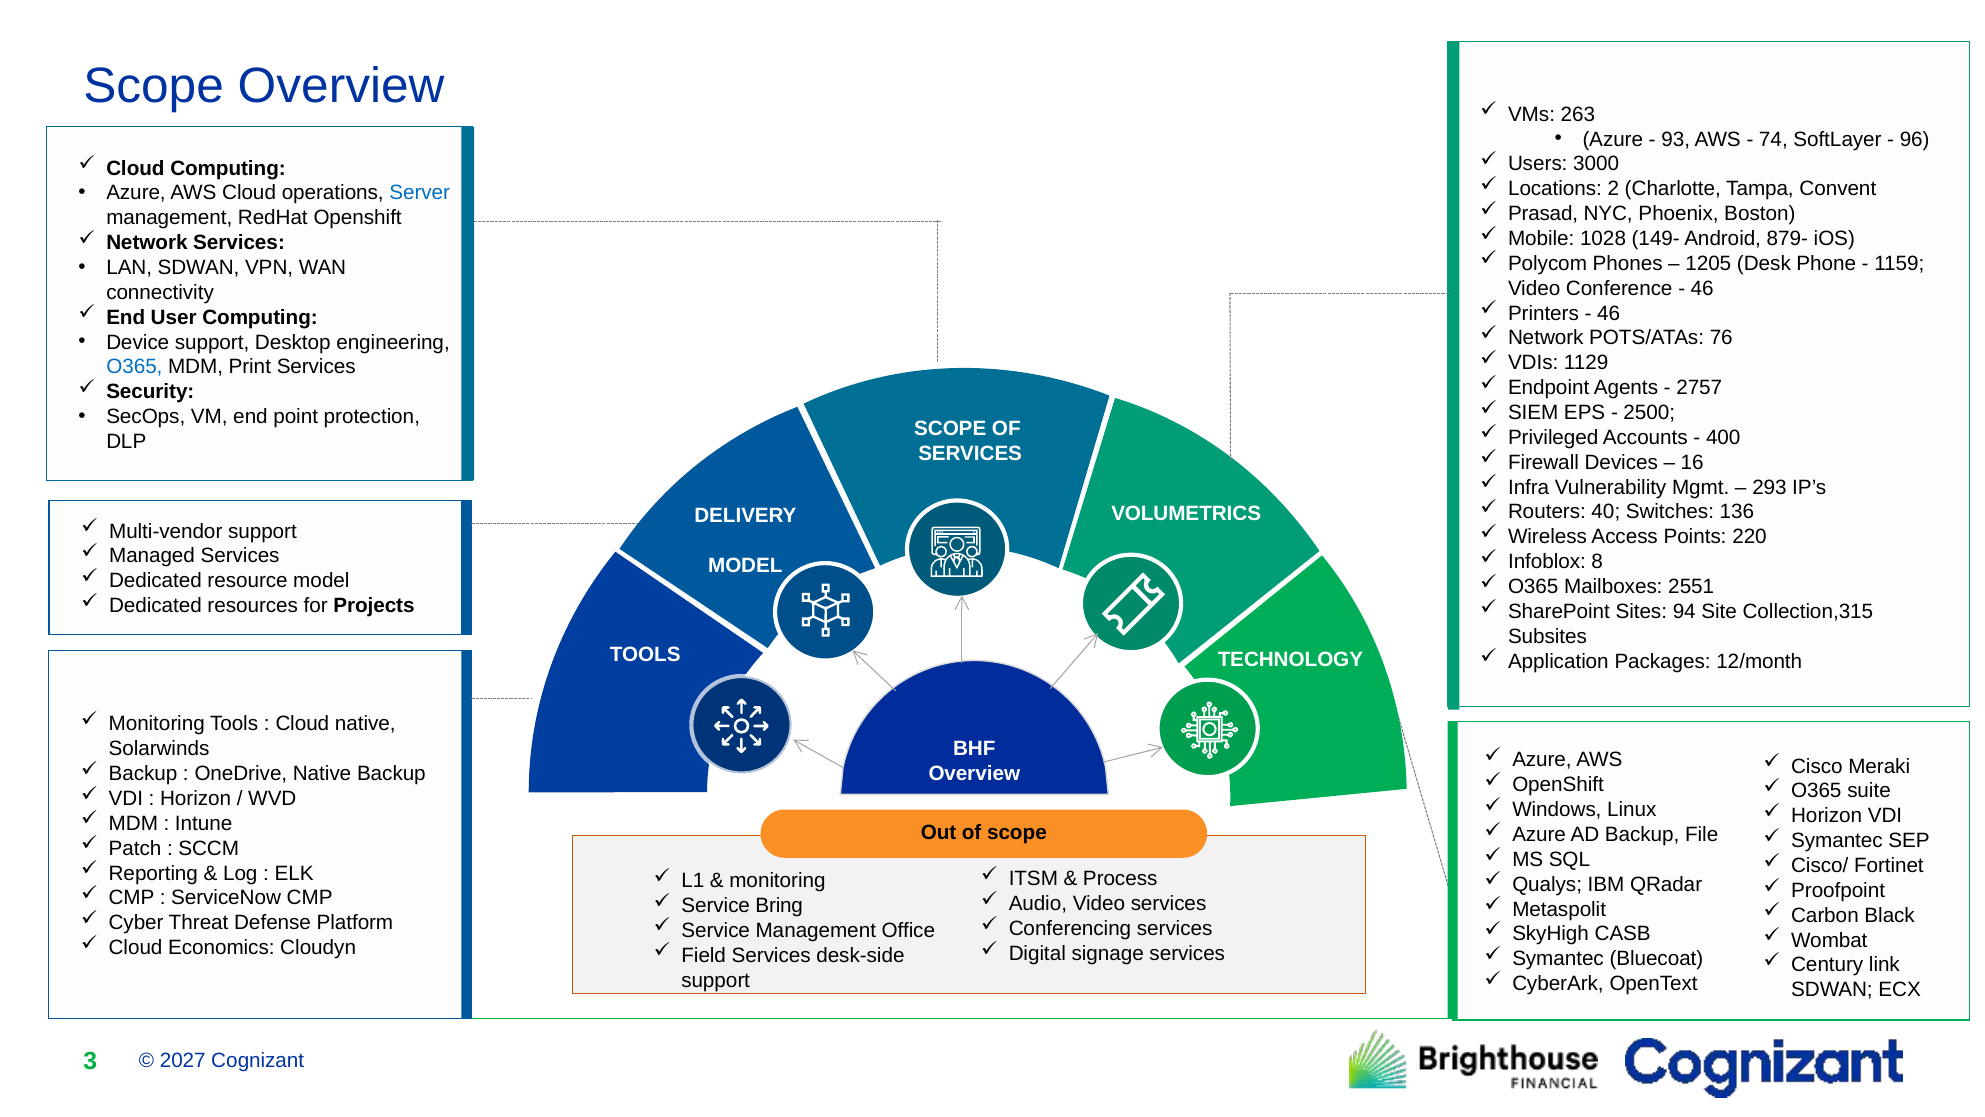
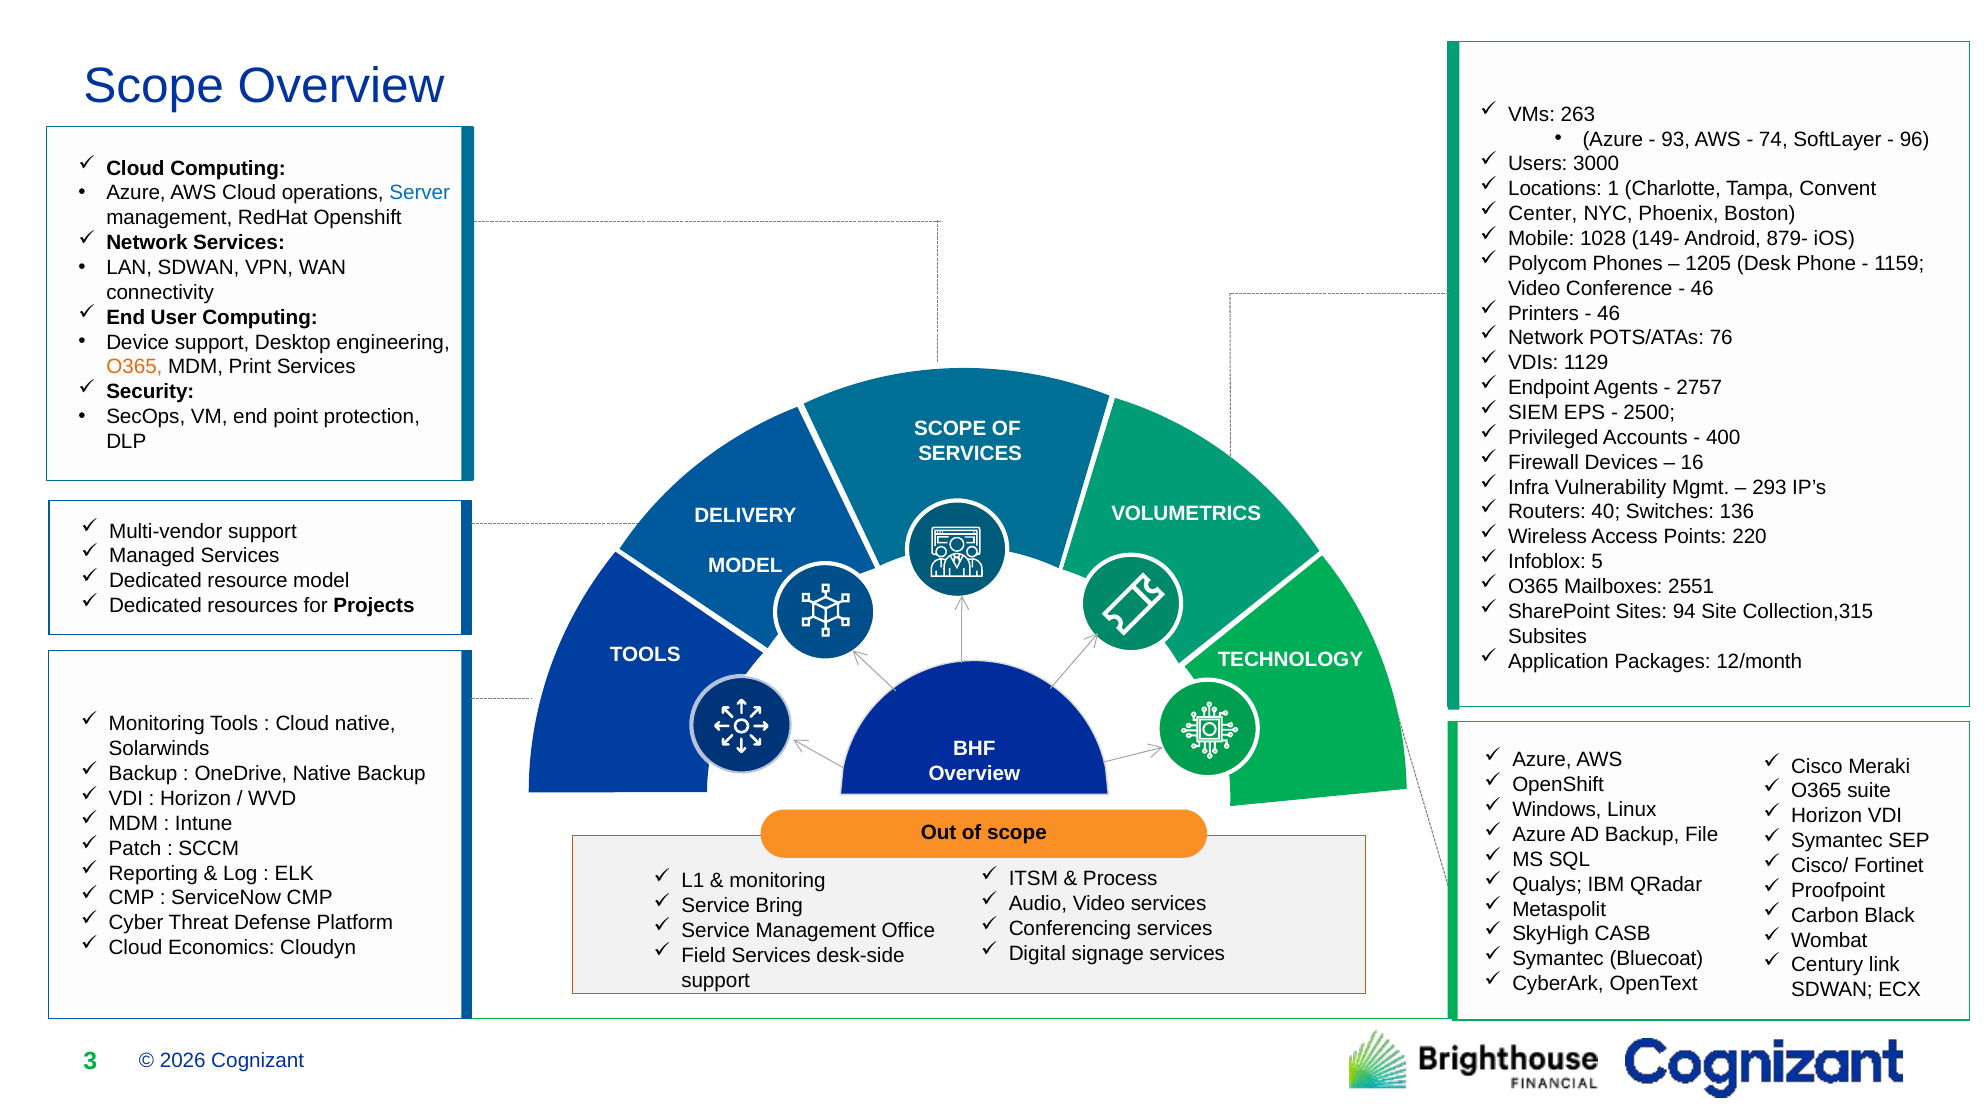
2: 2 -> 1
Prasad: Prasad -> Center
O365 at (134, 367) colour: blue -> orange
8: 8 -> 5
2027: 2027 -> 2026
